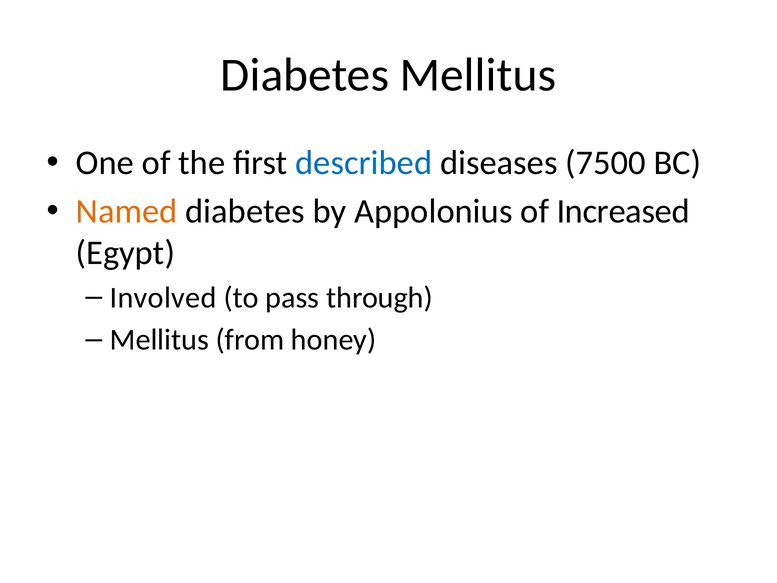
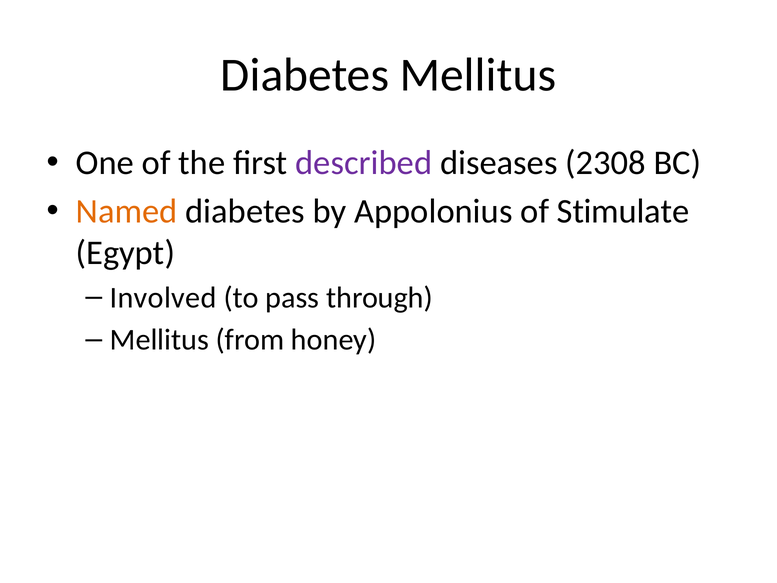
described colour: blue -> purple
7500: 7500 -> 2308
Increased: Increased -> Stimulate
